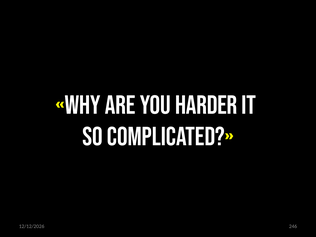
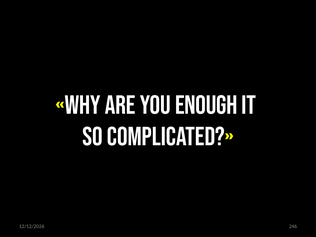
HARDER: HARDER -> ENOUGH
